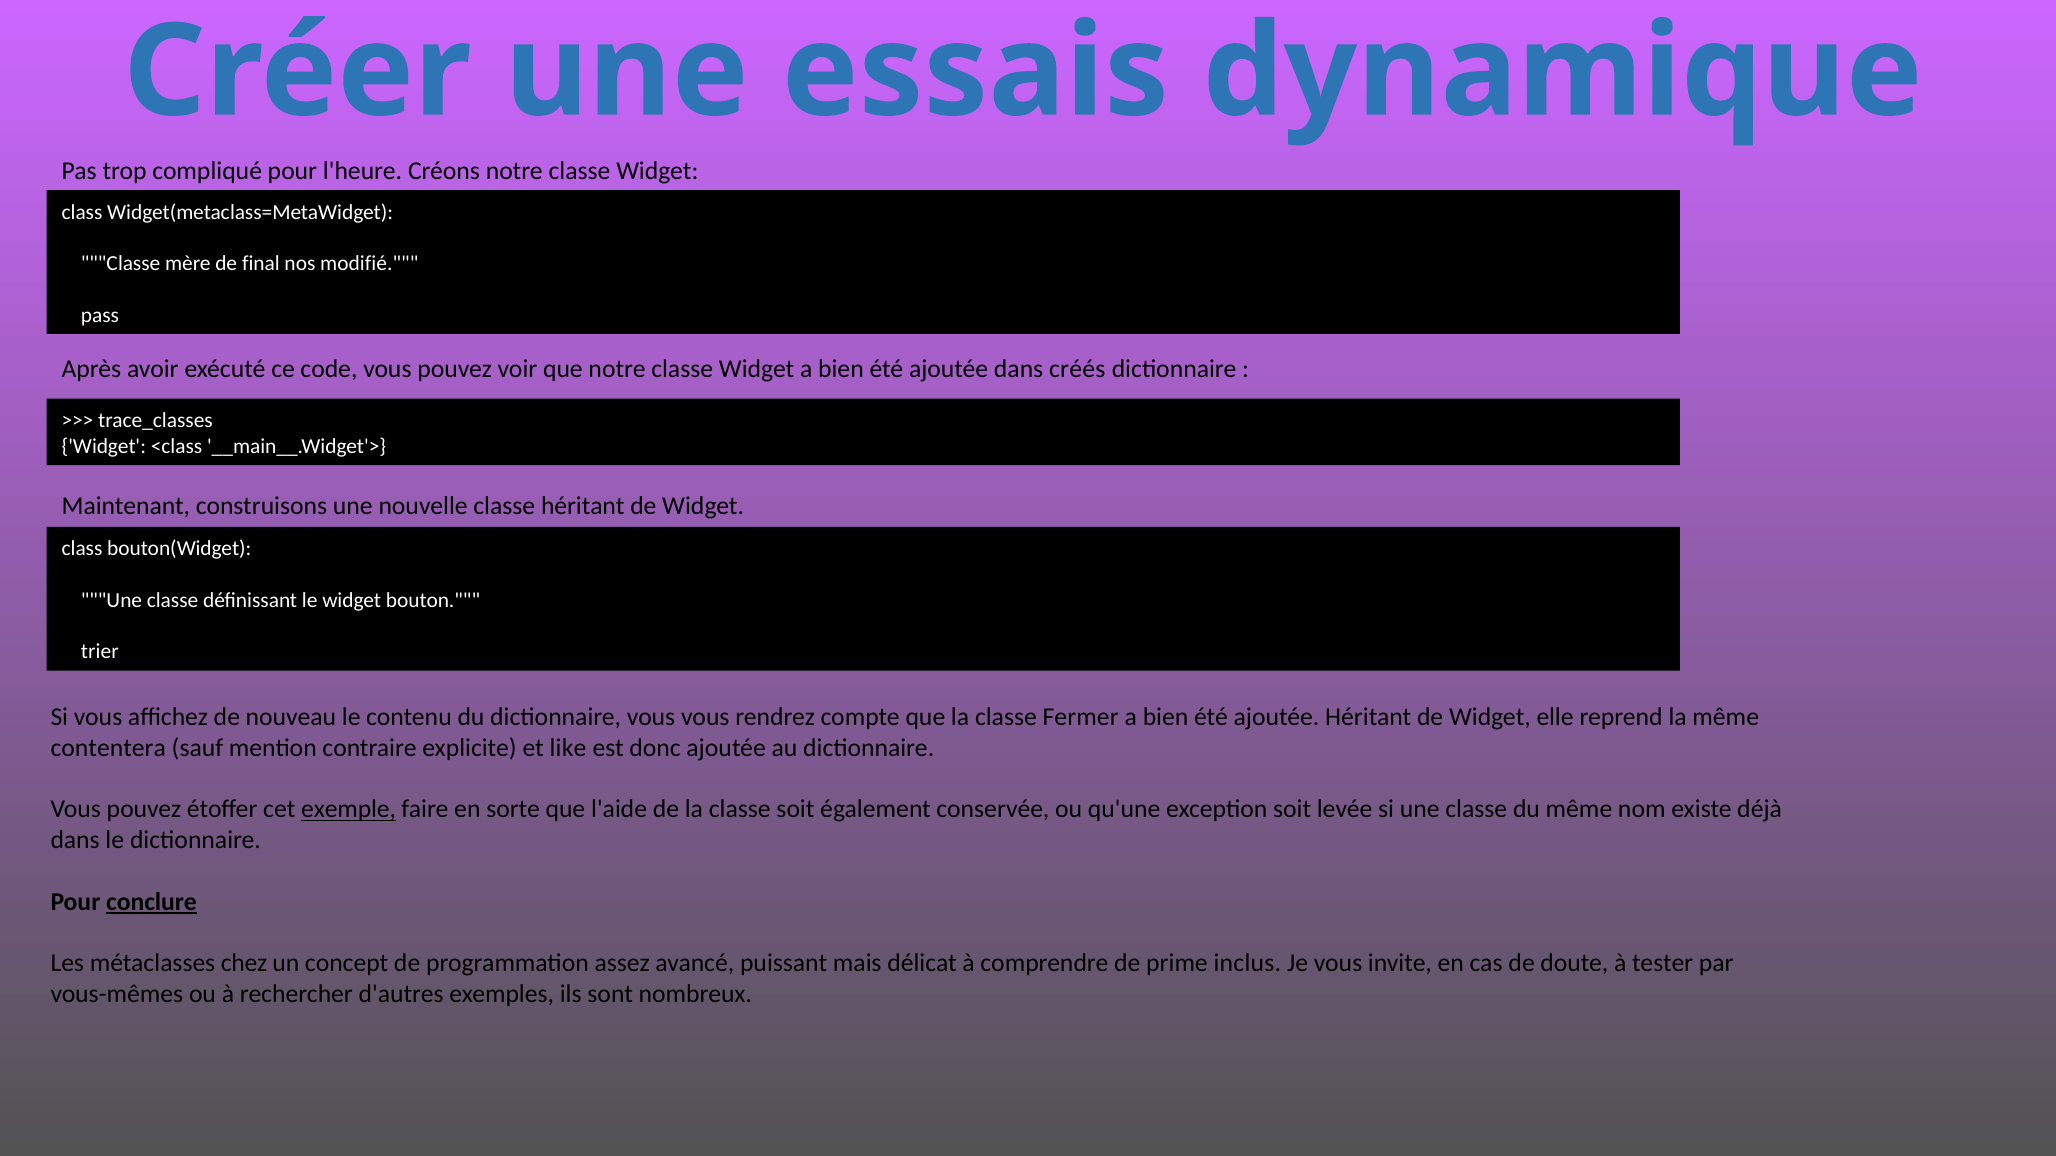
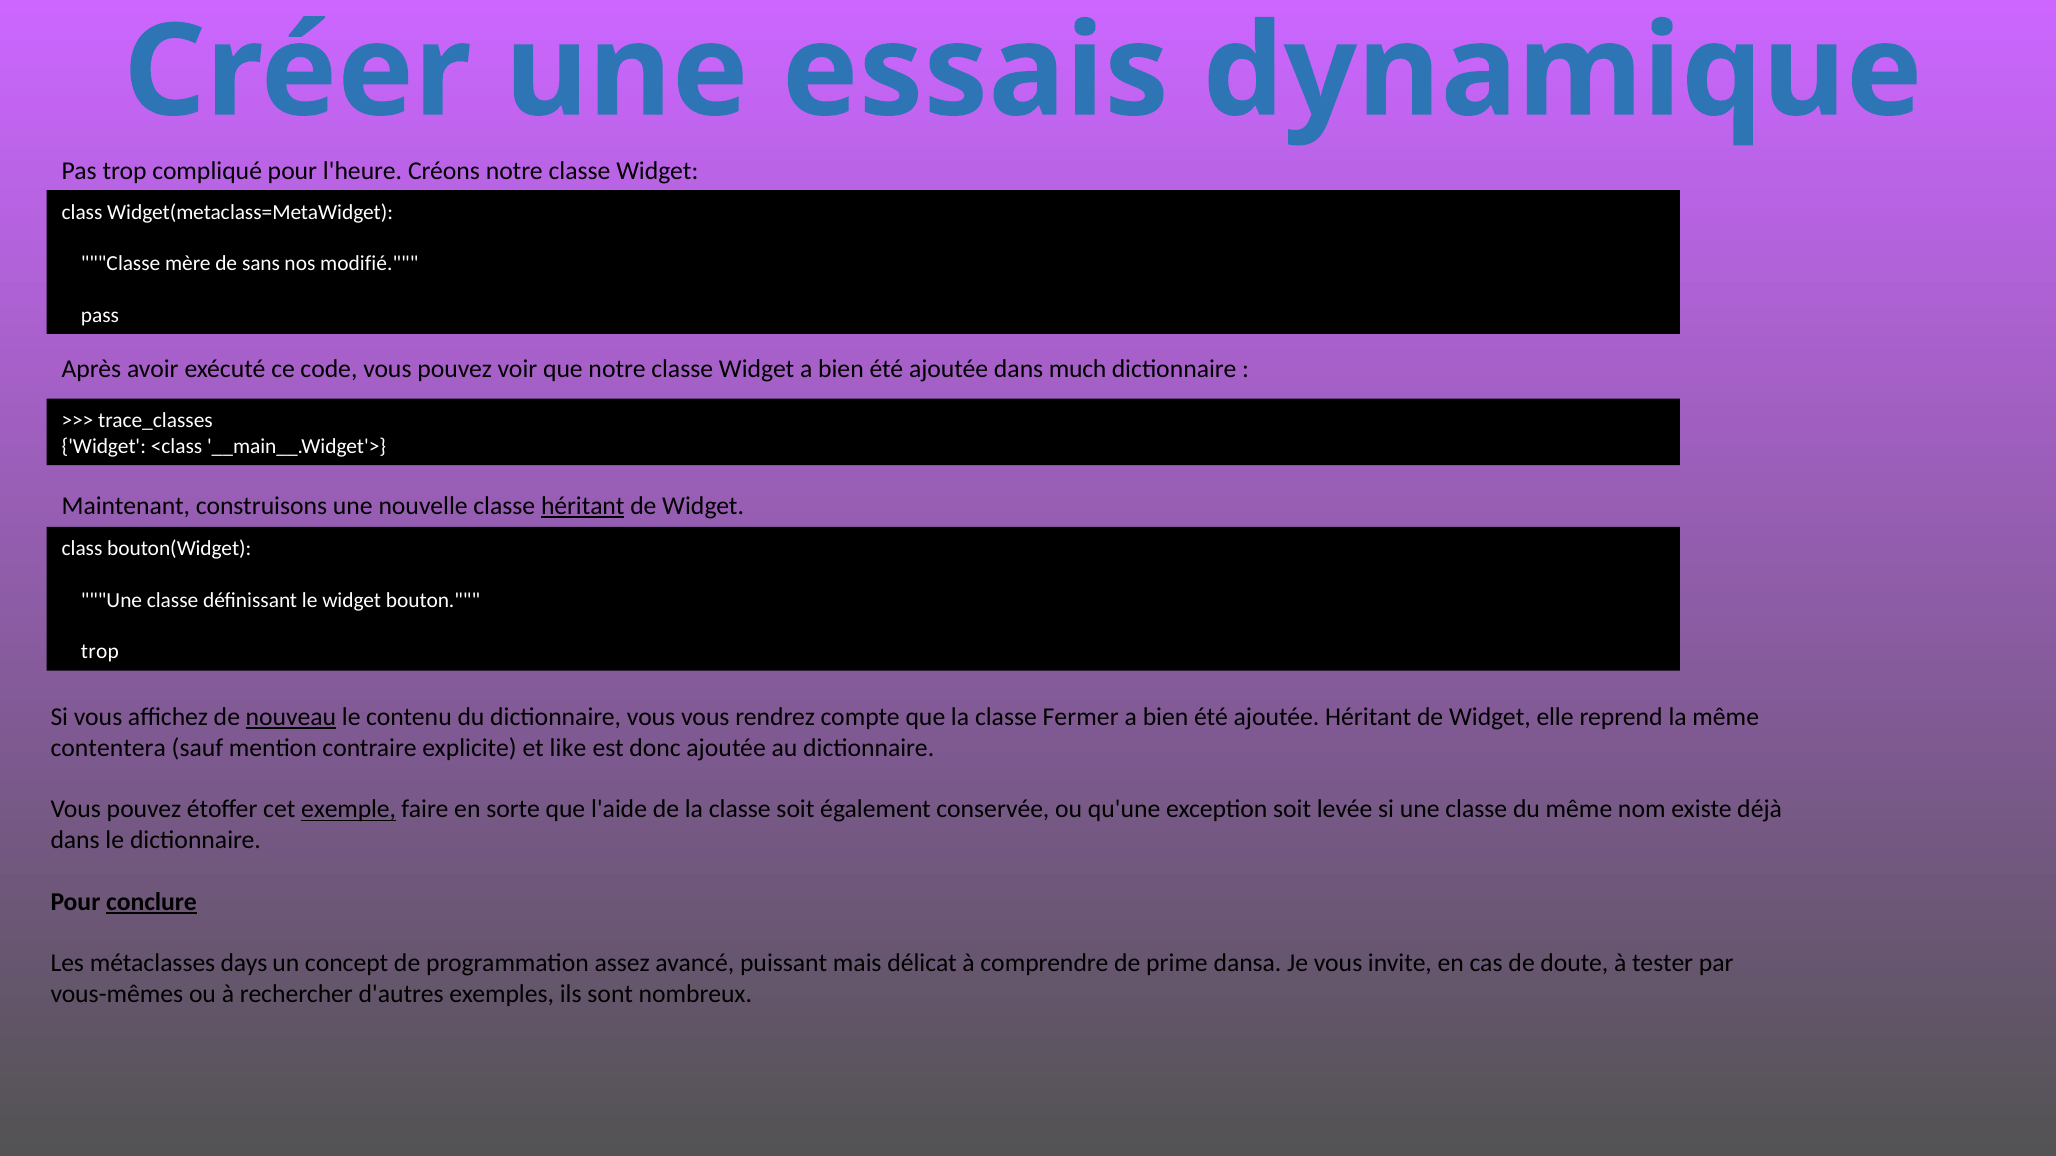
final: final -> sans
créés: créés -> much
héritant at (583, 506) underline: none -> present
trier at (100, 652): trier -> trop
nouveau underline: none -> present
chez: chez -> days
inclus: inclus -> dansa
